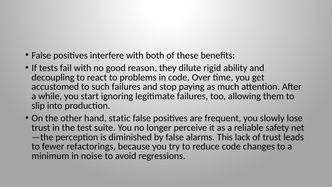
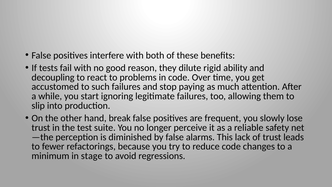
static: static -> break
noise: noise -> stage
